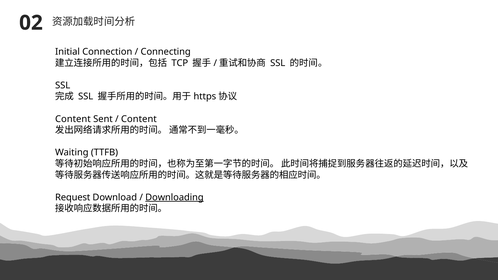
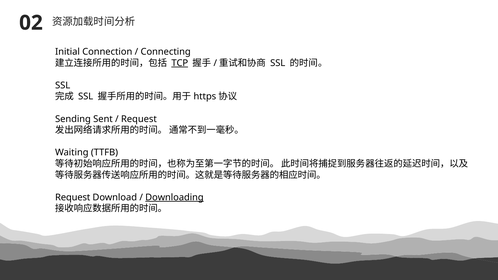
TCP underline: none -> present
Content at (73, 119): Content -> Sending
Content at (139, 119): Content -> Request
